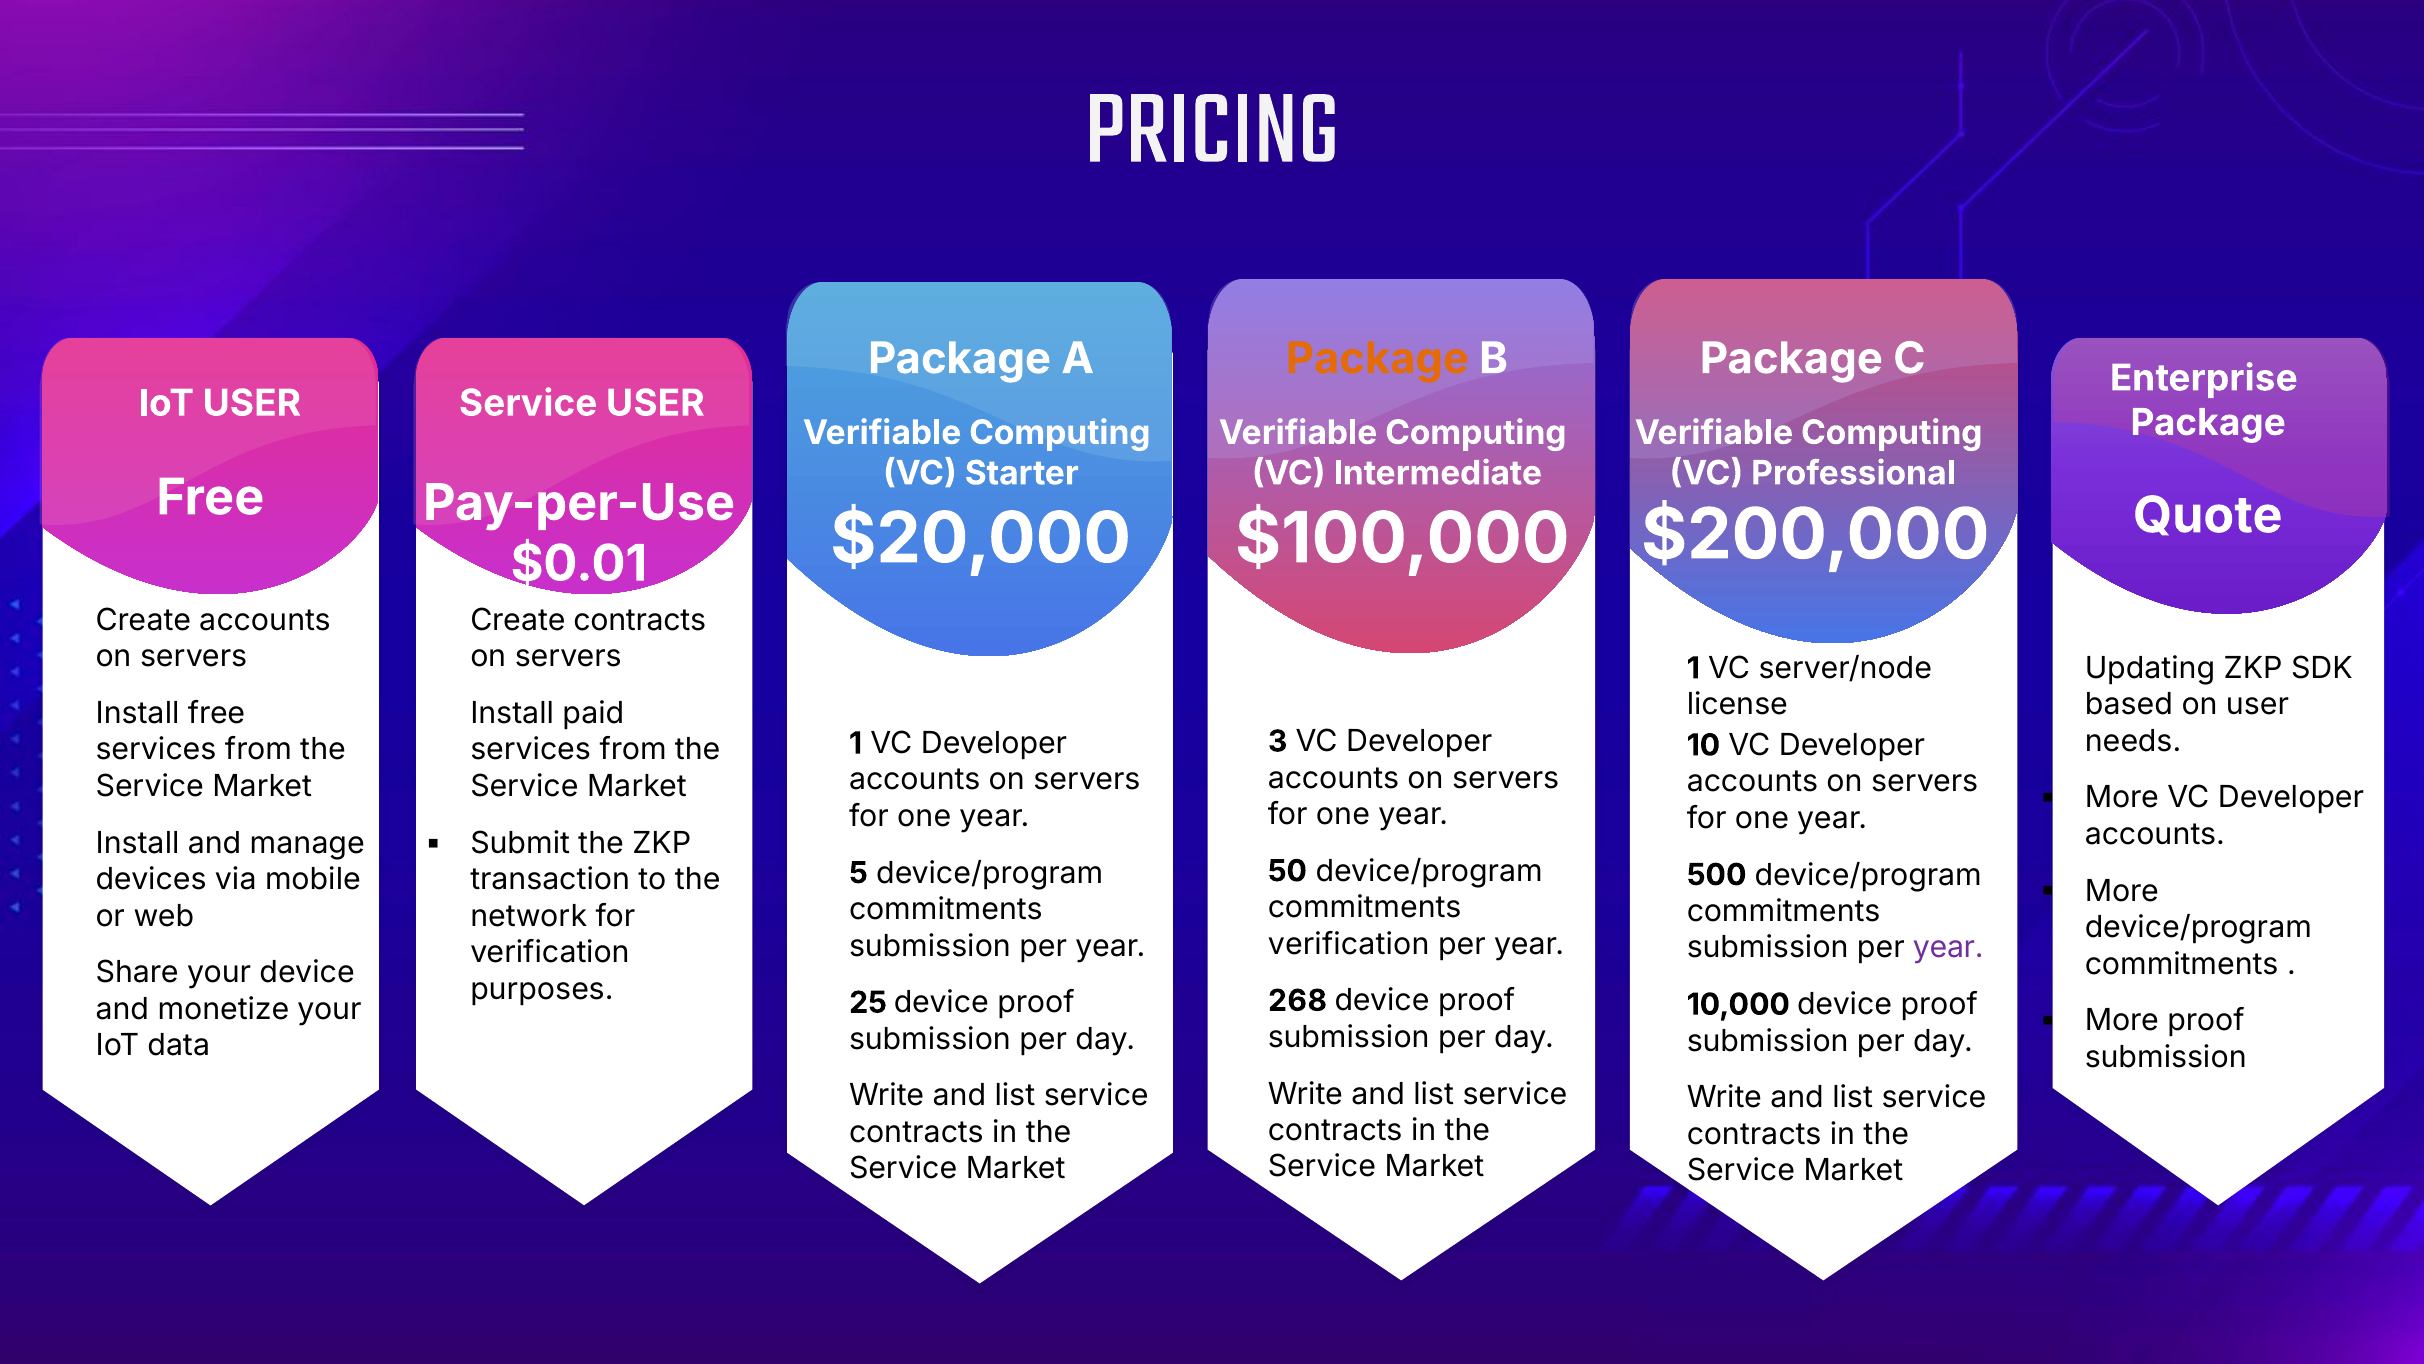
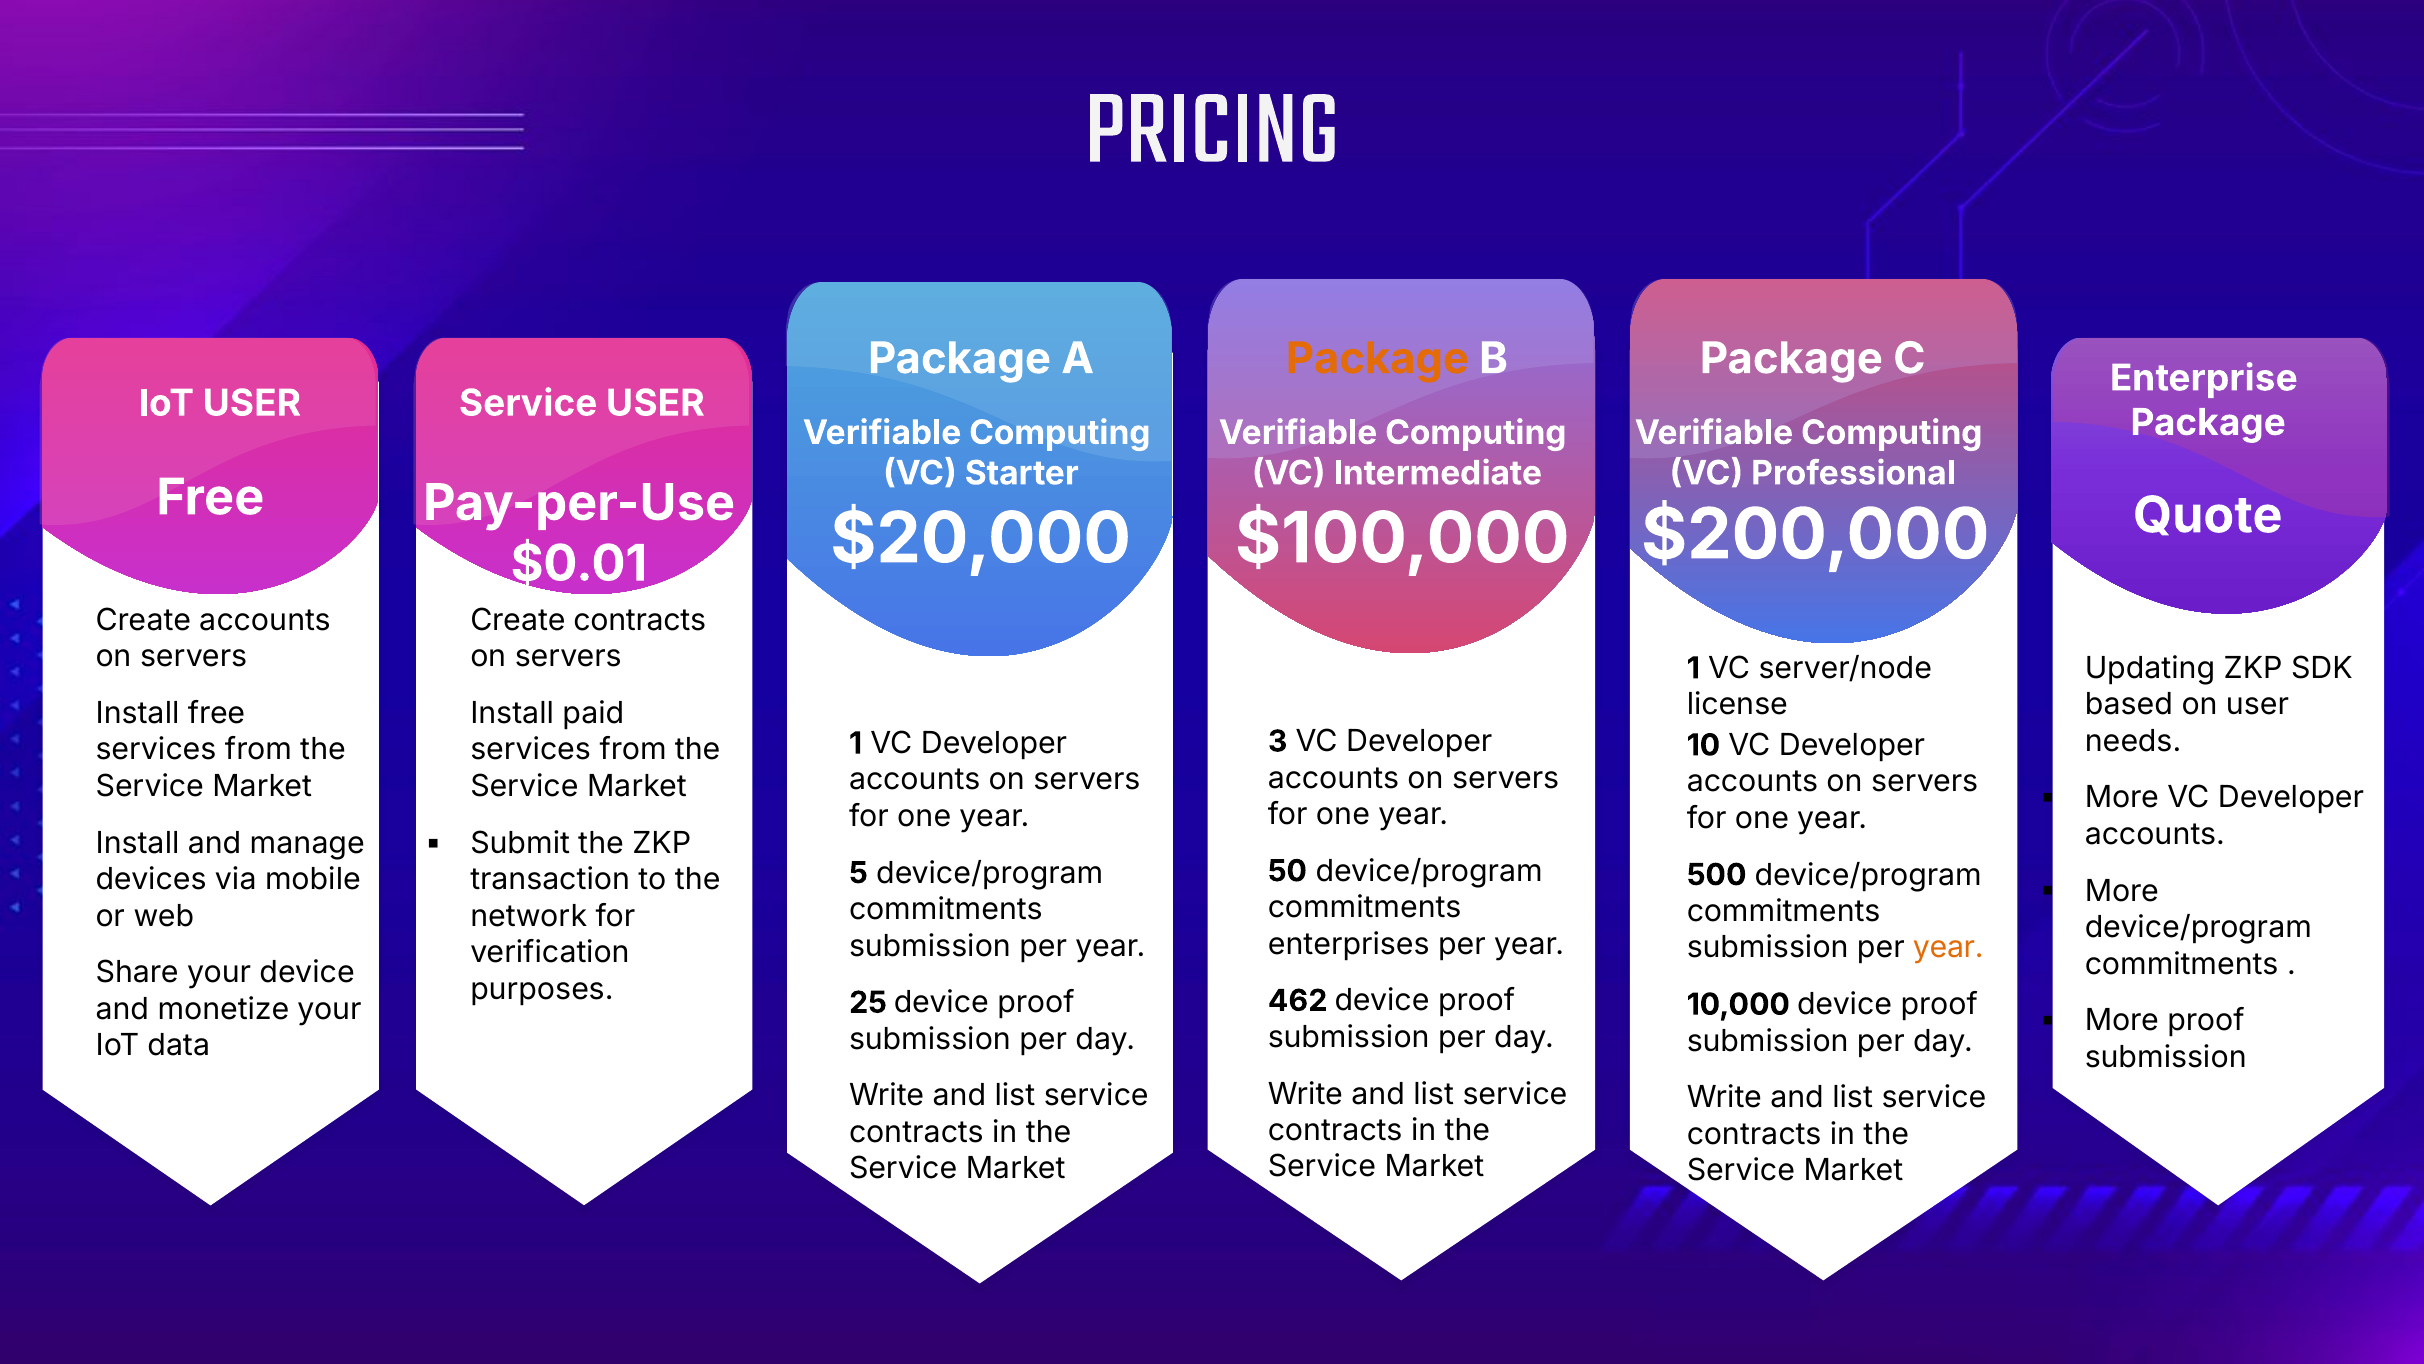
verification at (1349, 944): verification -> enterprises
year at (1948, 948) colour: purple -> orange
268: 268 -> 462
